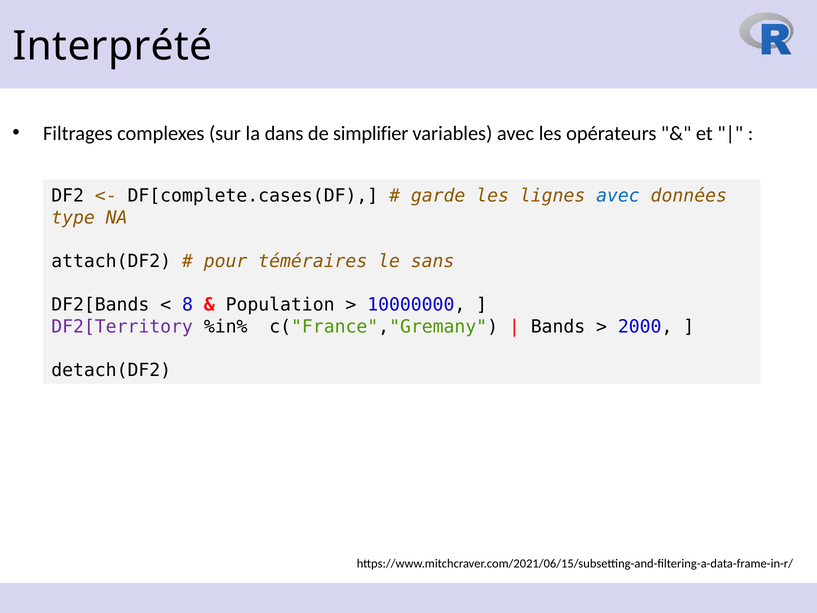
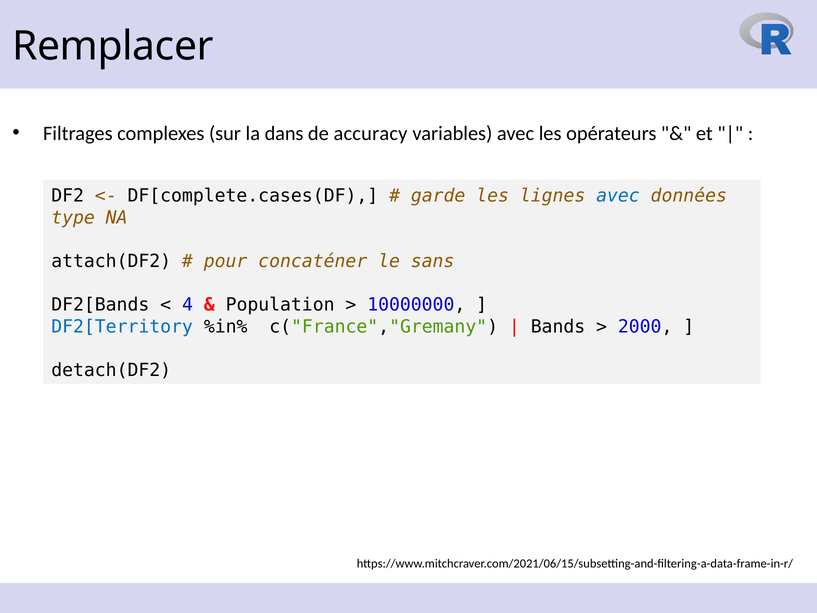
Interprété: Interprété -> Remplacer
simplifier: simplifier -> accuracy
téméraires: téméraires -> concaténer
8: 8 -> 4
DF2[Territory colour: purple -> blue
